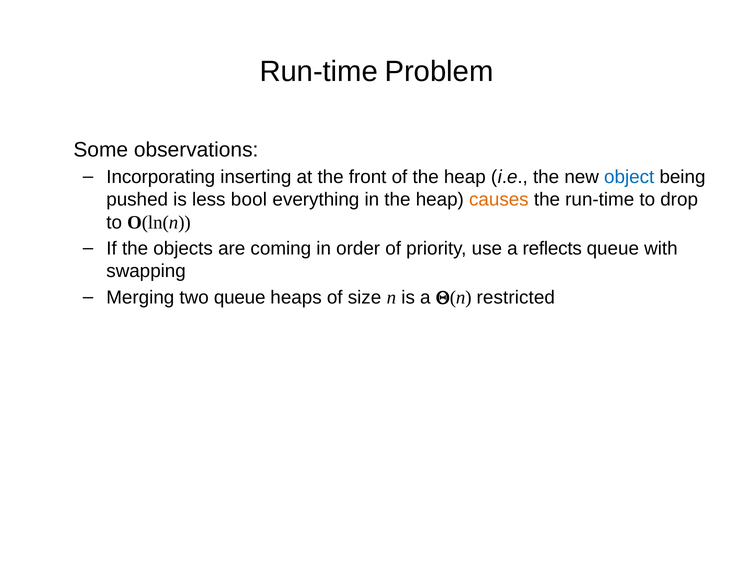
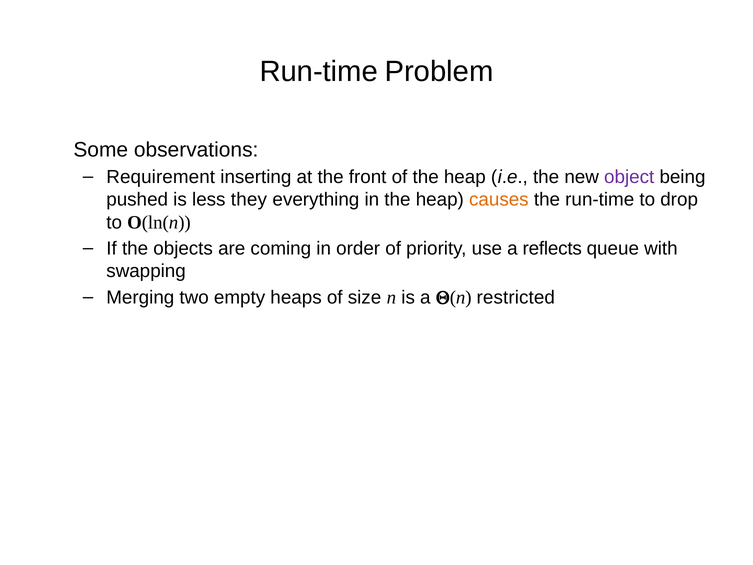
Incorporating: Incorporating -> Requirement
object colour: blue -> purple
bool: bool -> they
two queue: queue -> empty
